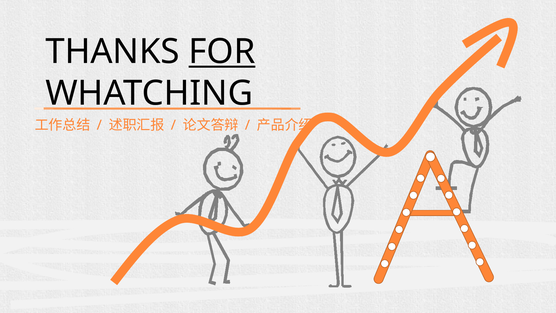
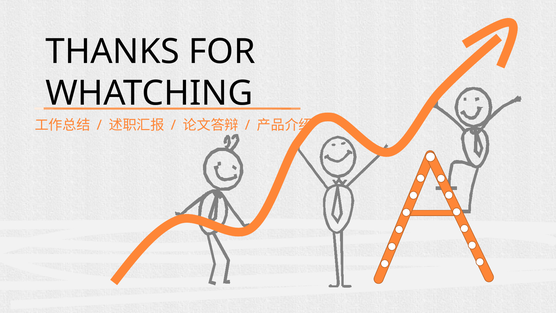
FOR underline: present -> none
